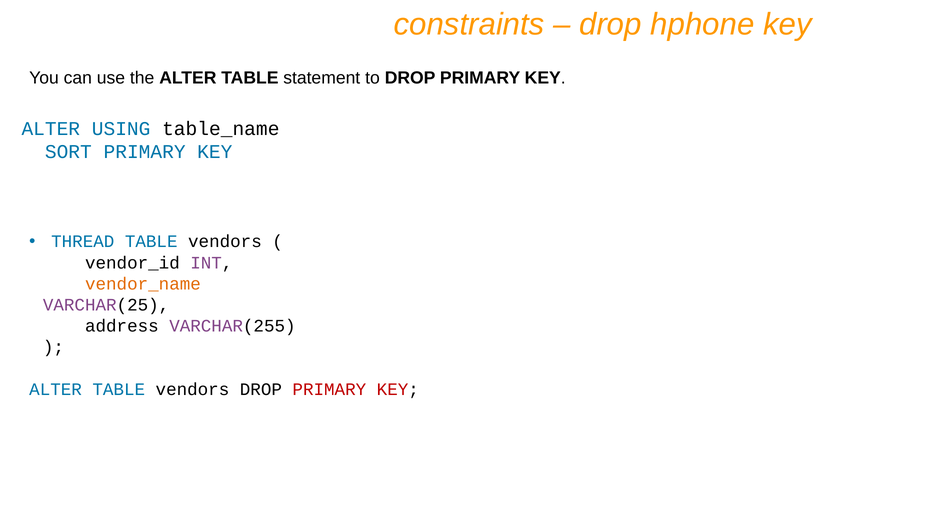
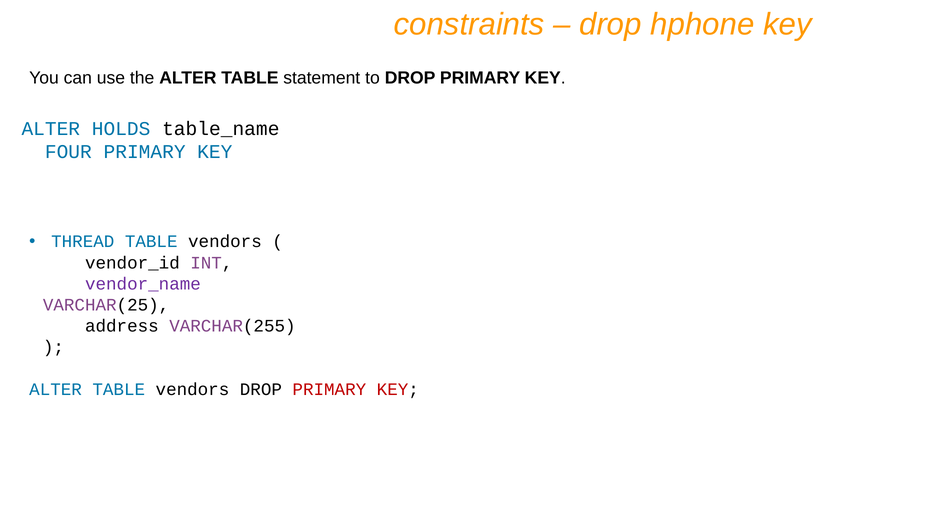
USING: USING -> HOLDS
SORT: SORT -> FOUR
vendor_name colour: orange -> purple
